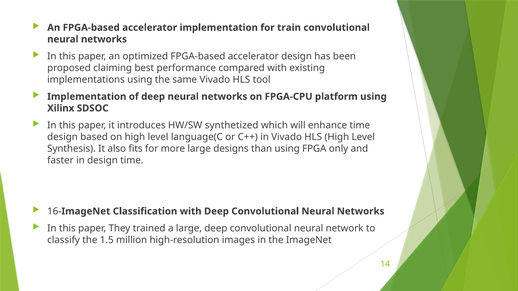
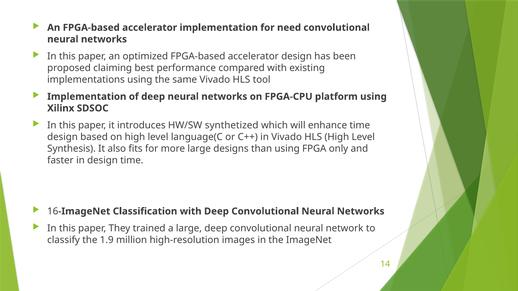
train: train -> need
1.5: 1.5 -> 1.9
